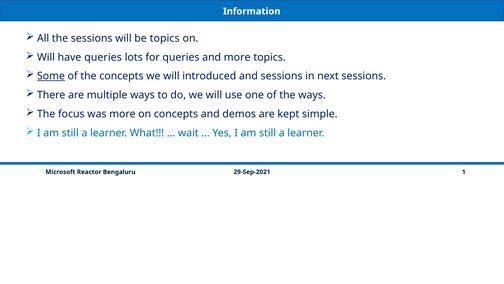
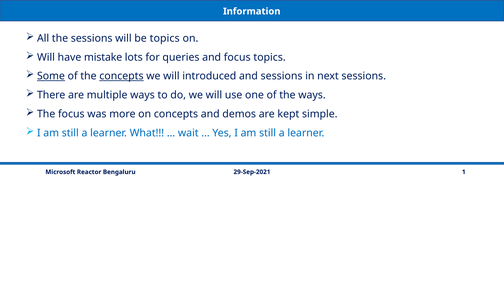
have queries: queries -> mistake
and more: more -> focus
concepts at (121, 76) underline: none -> present
